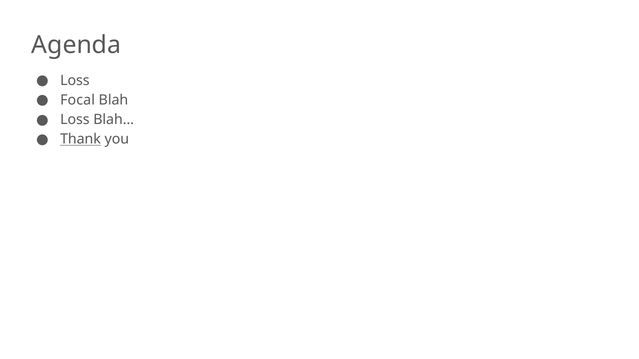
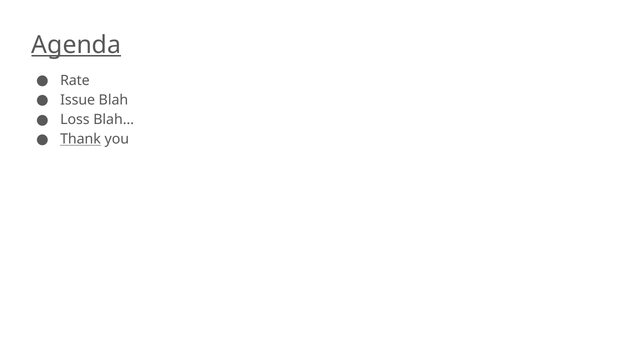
Agenda underline: none -> present
Loss at (75, 81): Loss -> Rate
Focal: Focal -> Issue
